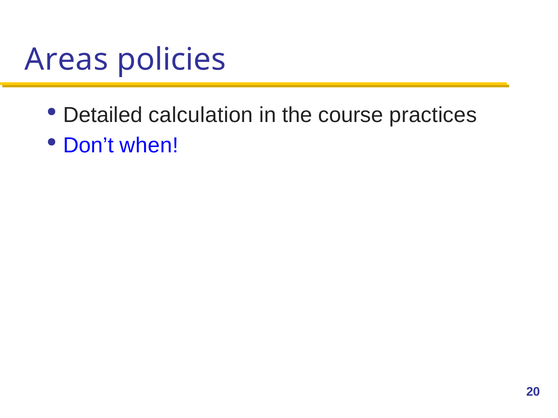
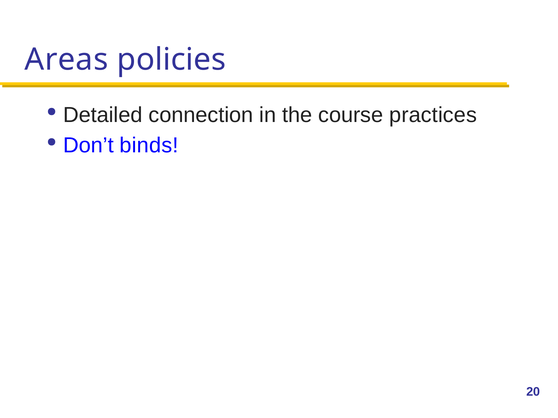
calculation: calculation -> connection
when: when -> binds
